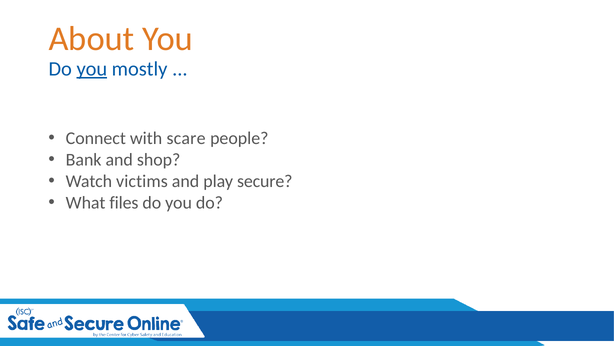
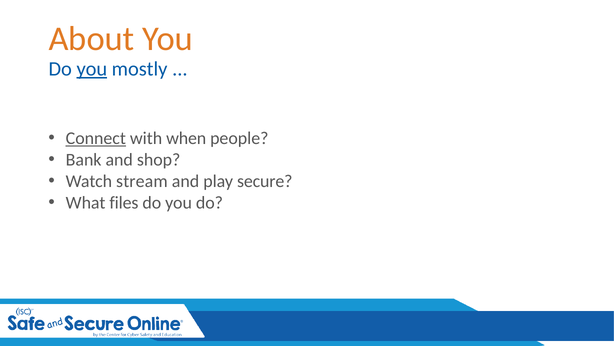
Connect underline: none -> present
scare: scare -> when
victims: victims -> stream
